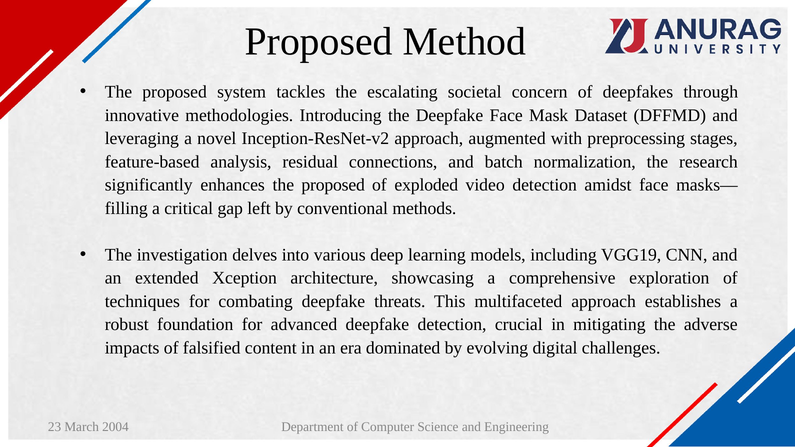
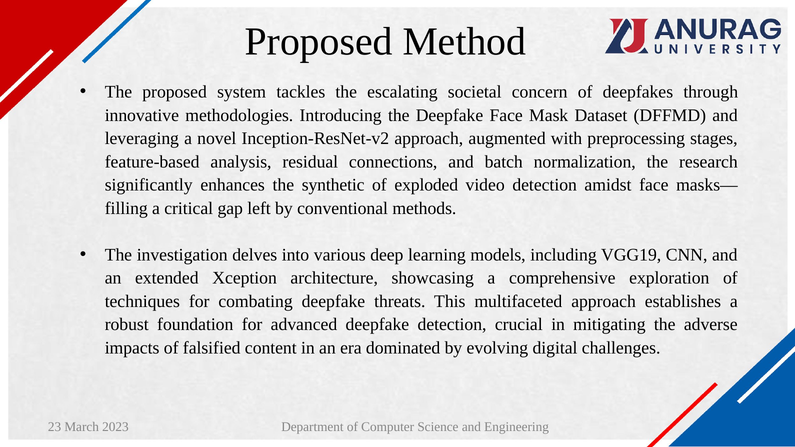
enhances the proposed: proposed -> synthetic
2004: 2004 -> 2023
